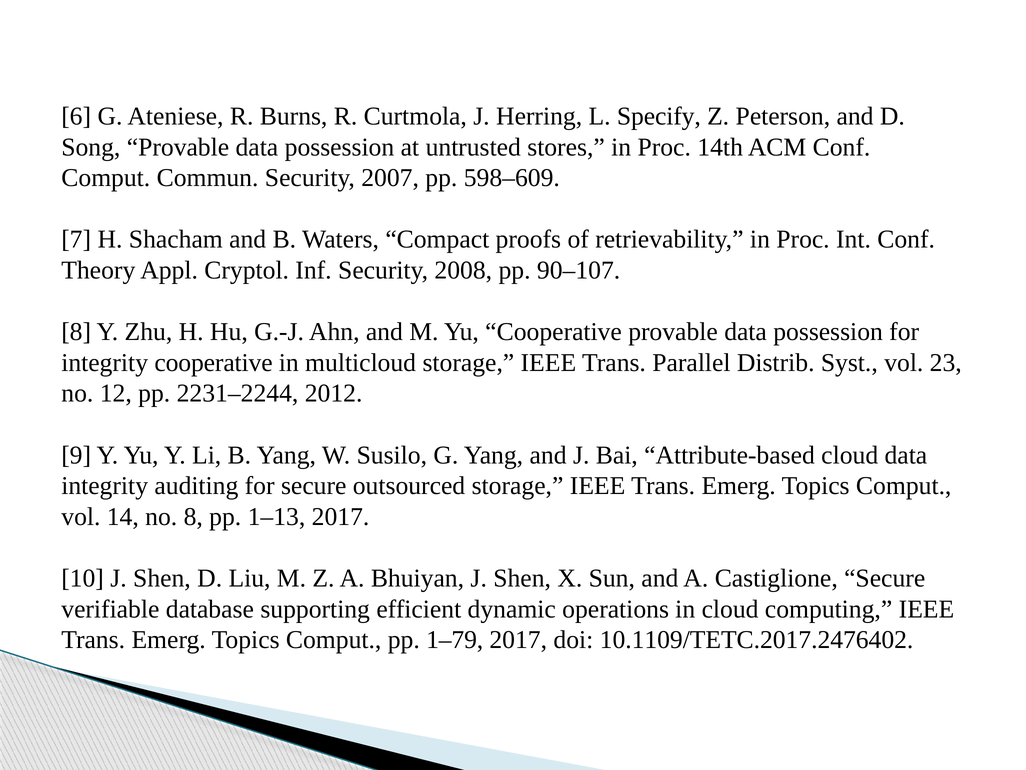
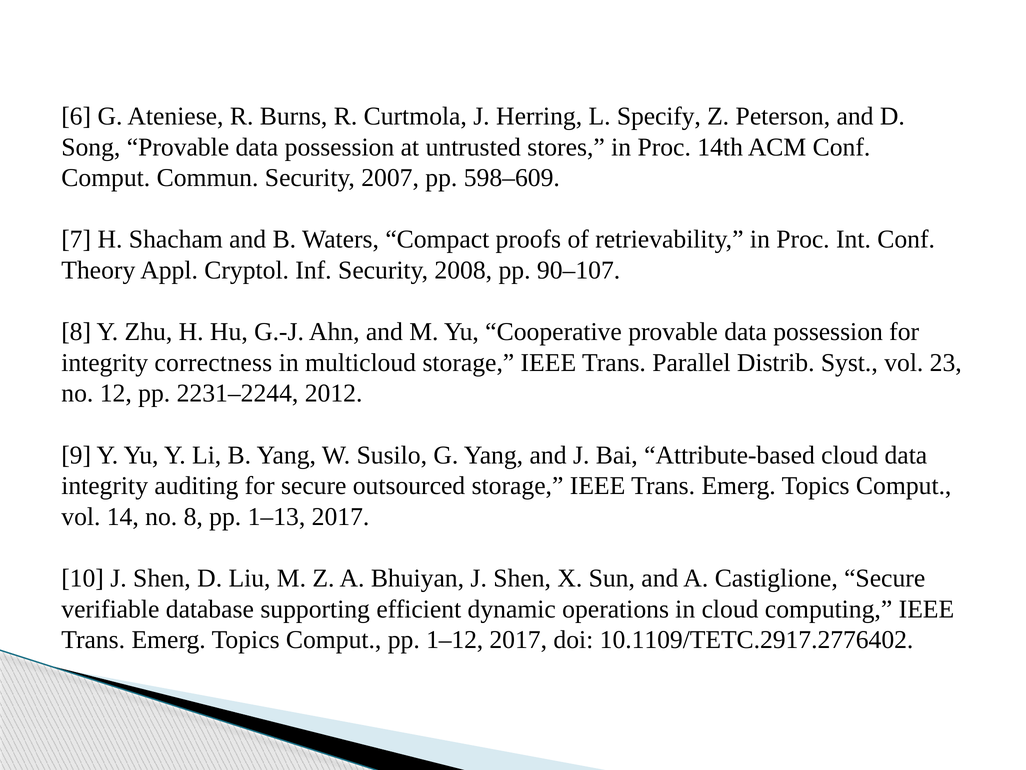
integrity cooperative: cooperative -> correctness
1–79: 1–79 -> 1–12
10.1109/TETC.2017.2476402: 10.1109/TETC.2017.2476402 -> 10.1109/TETC.2917.2776402
